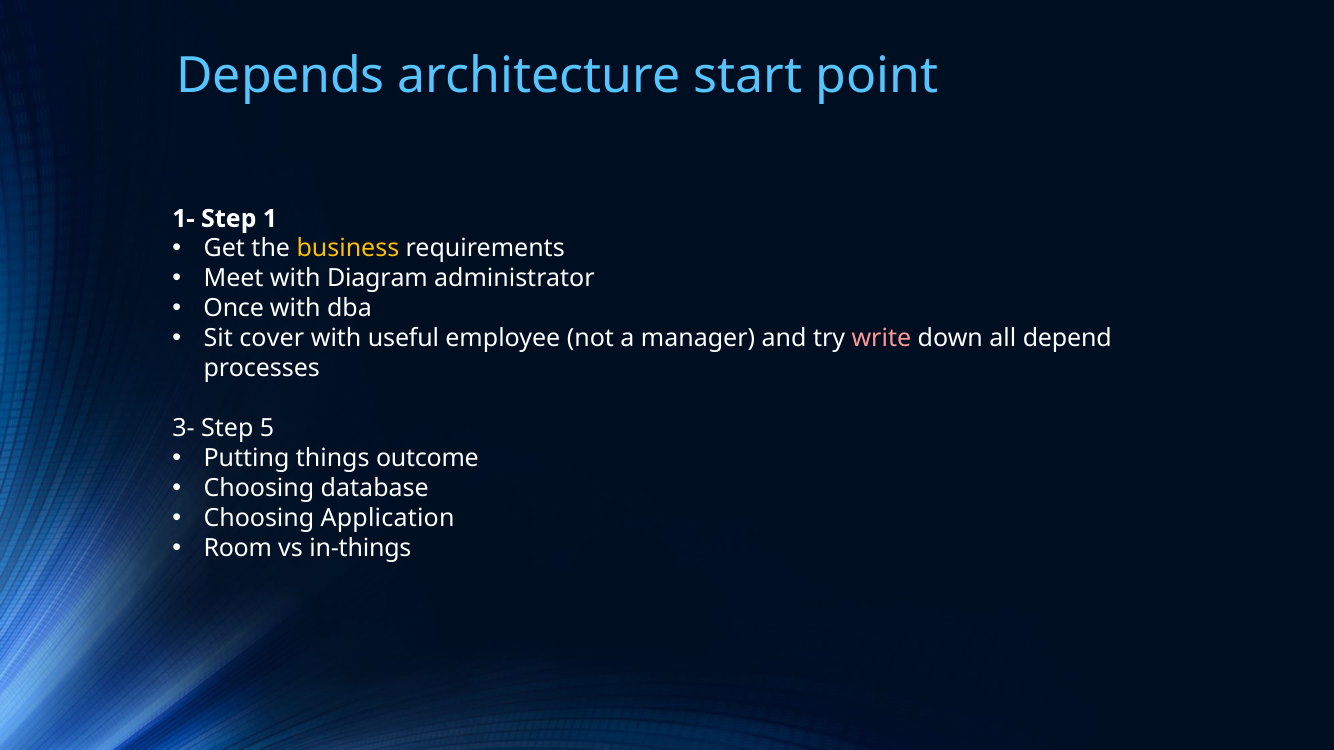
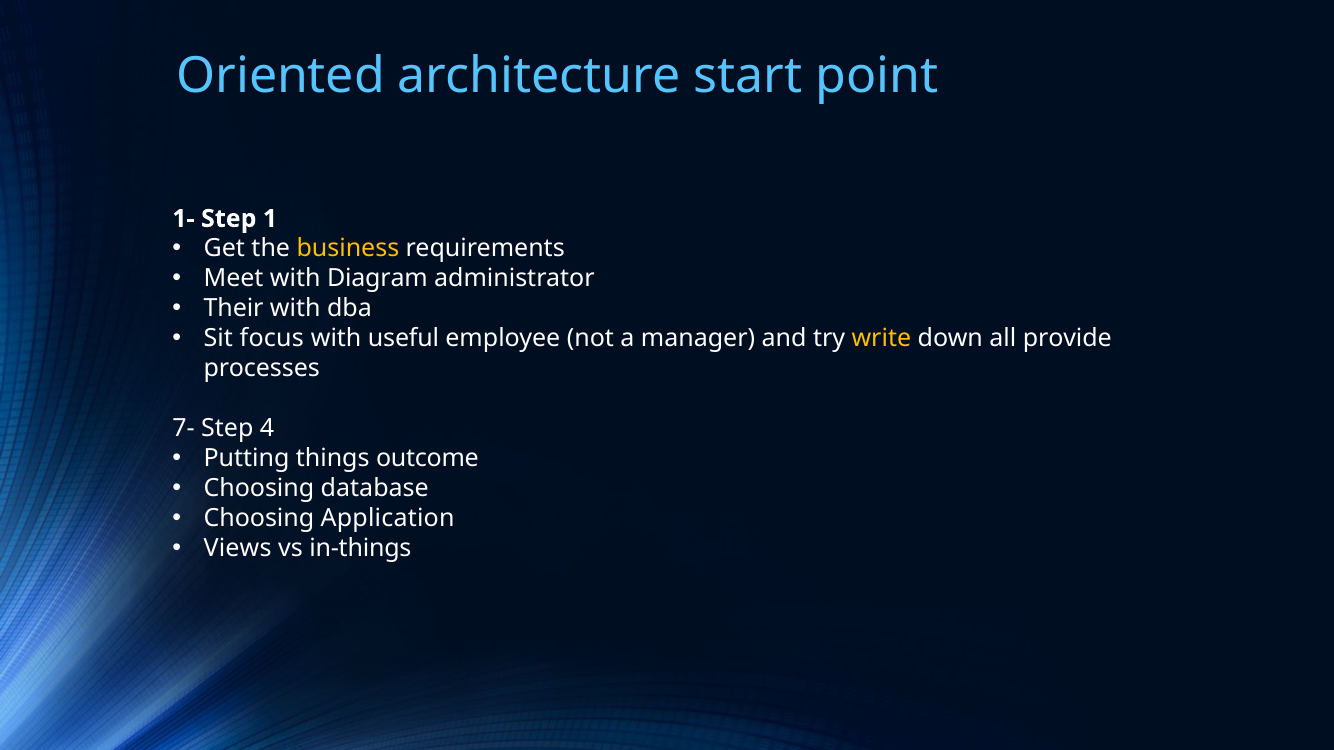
Depends: Depends -> Oriented
Once: Once -> Their
cover: cover -> focus
write colour: pink -> yellow
depend: depend -> provide
3-: 3- -> 7-
5: 5 -> 4
Room: Room -> Views
